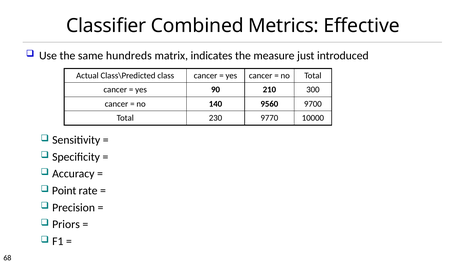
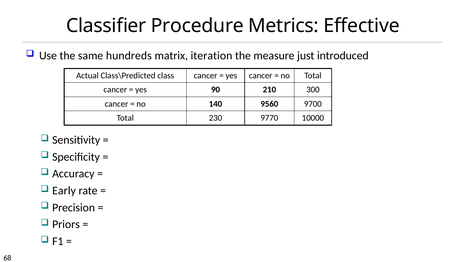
Combined: Combined -> Procedure
indicates: indicates -> iteration
Point: Point -> Early
